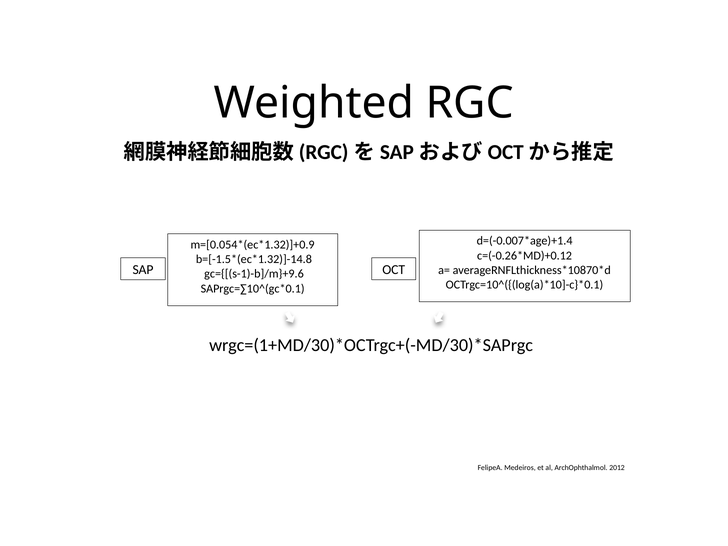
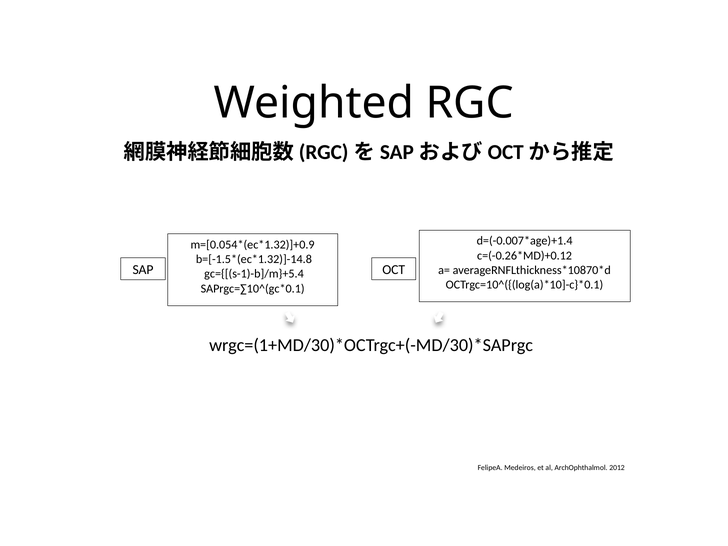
gc={[(s-1)-b]/m}+9.6: gc={[(s-1)-b]/m}+9.6 -> gc={[(s-1)-b]/m}+5.4
